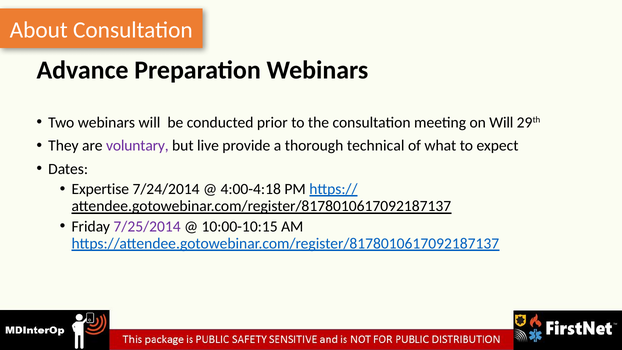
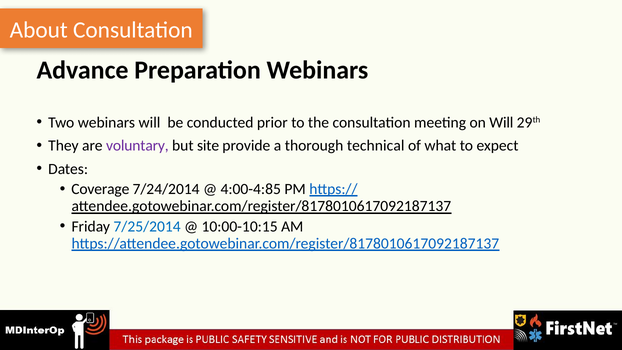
live: live -> site
Expertise: Expertise -> Coverage
4:00-4:18: 4:00-4:18 -> 4:00-4:85
7/25/2014 colour: purple -> blue
